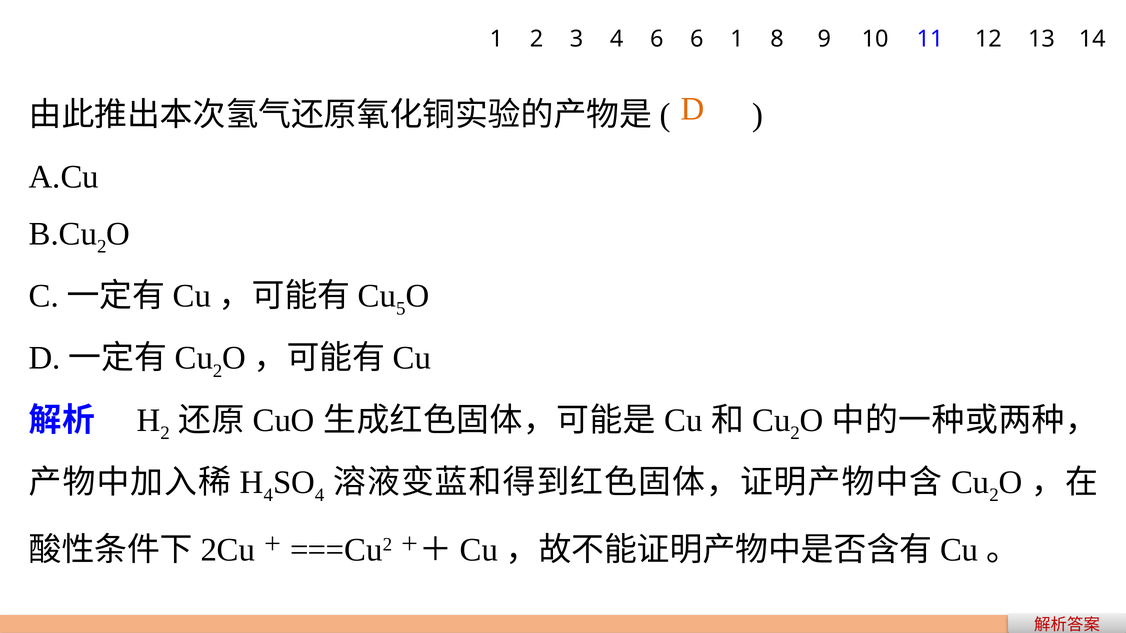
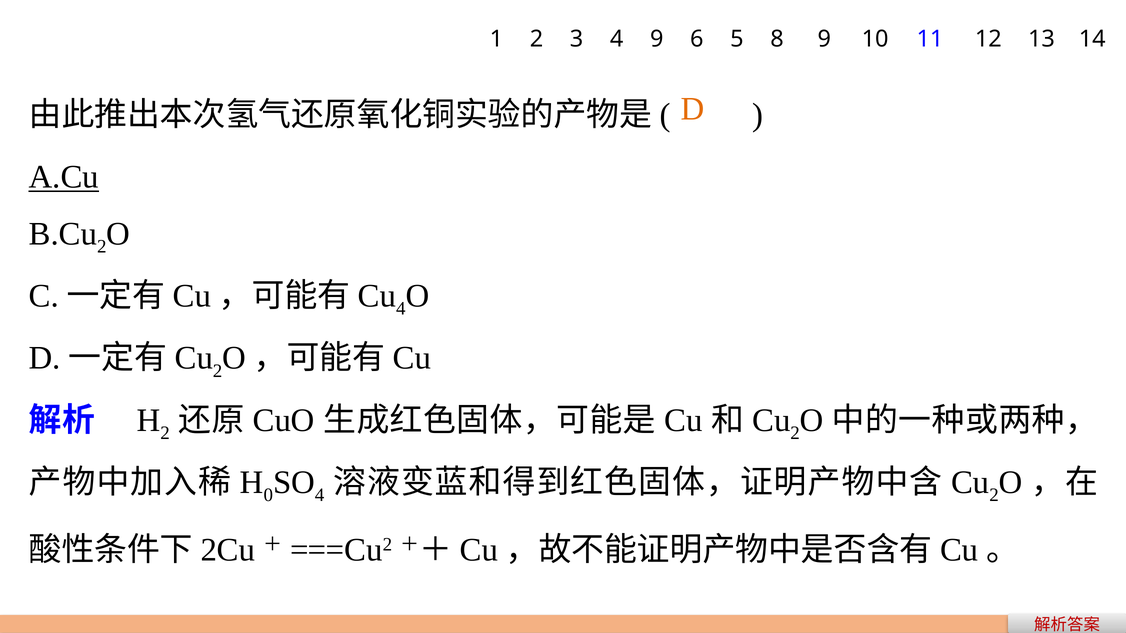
4 6: 6 -> 9
6 1: 1 -> 5
A.Cu underline: none -> present
5 at (401, 309): 5 -> 4
4 at (268, 496): 4 -> 0
